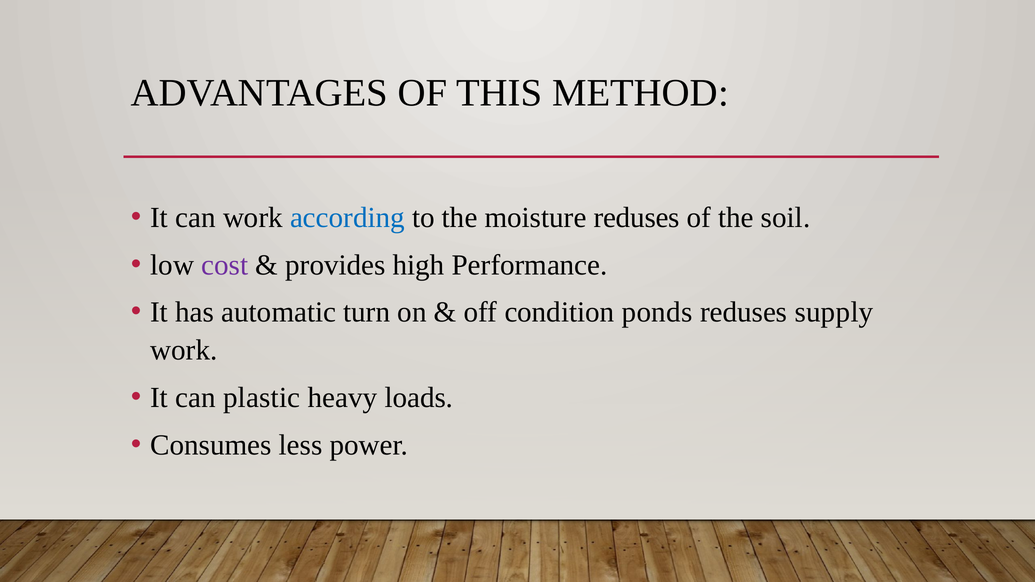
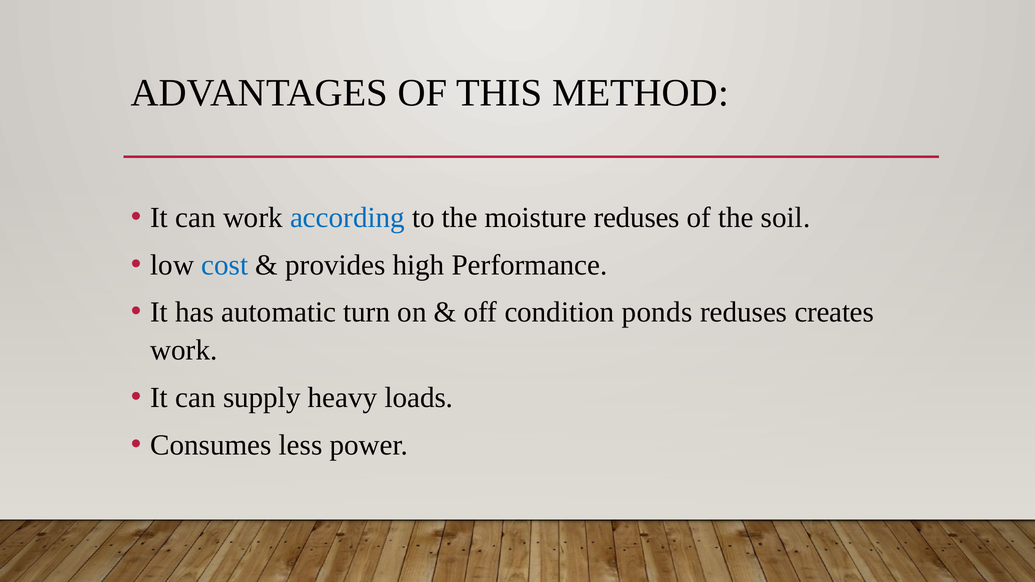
cost colour: purple -> blue
supply: supply -> creates
plastic: plastic -> supply
